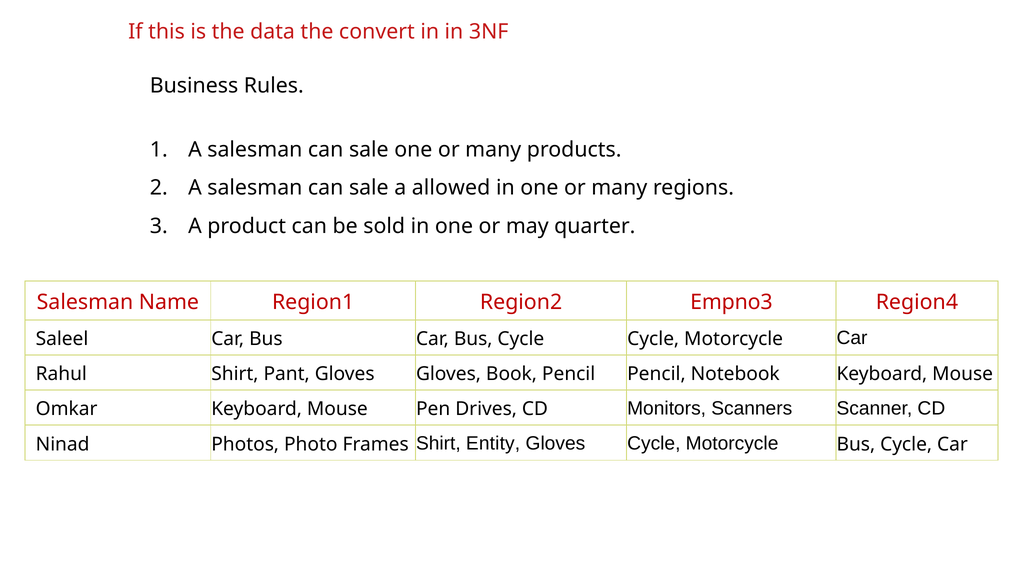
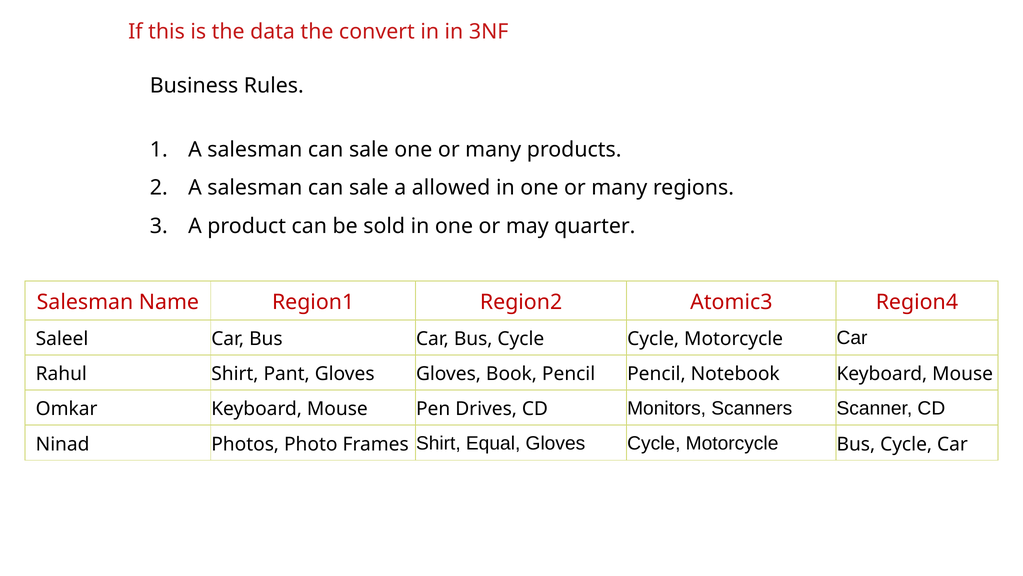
Empno3: Empno3 -> Atomic3
Entity: Entity -> Equal
